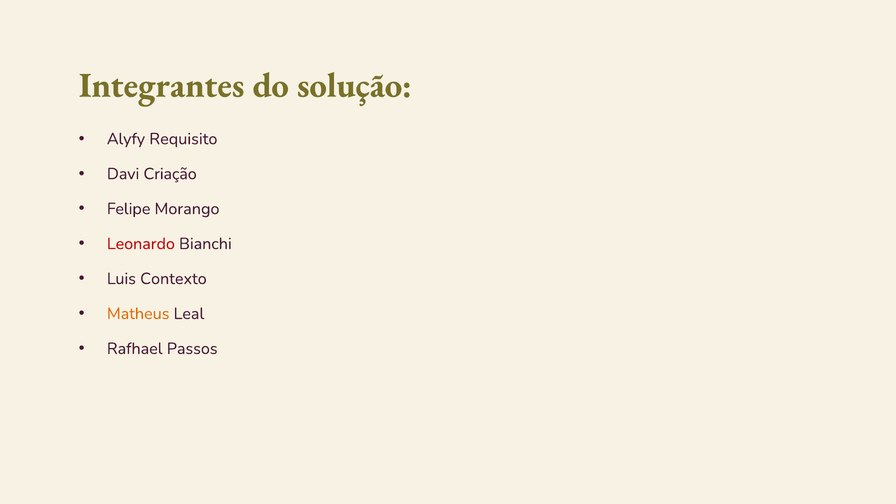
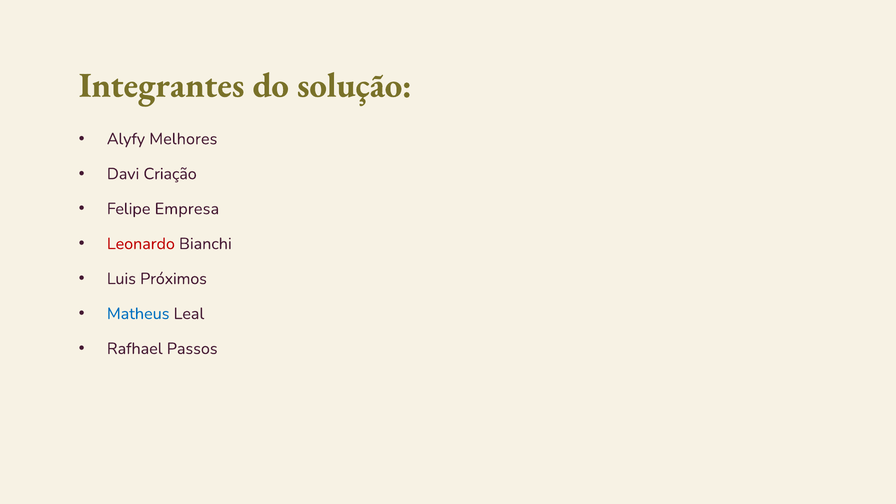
Requisito: Requisito -> Melhores
Morango: Morango -> Empresa
Contexto: Contexto -> Próximos
Matheus colour: orange -> blue
